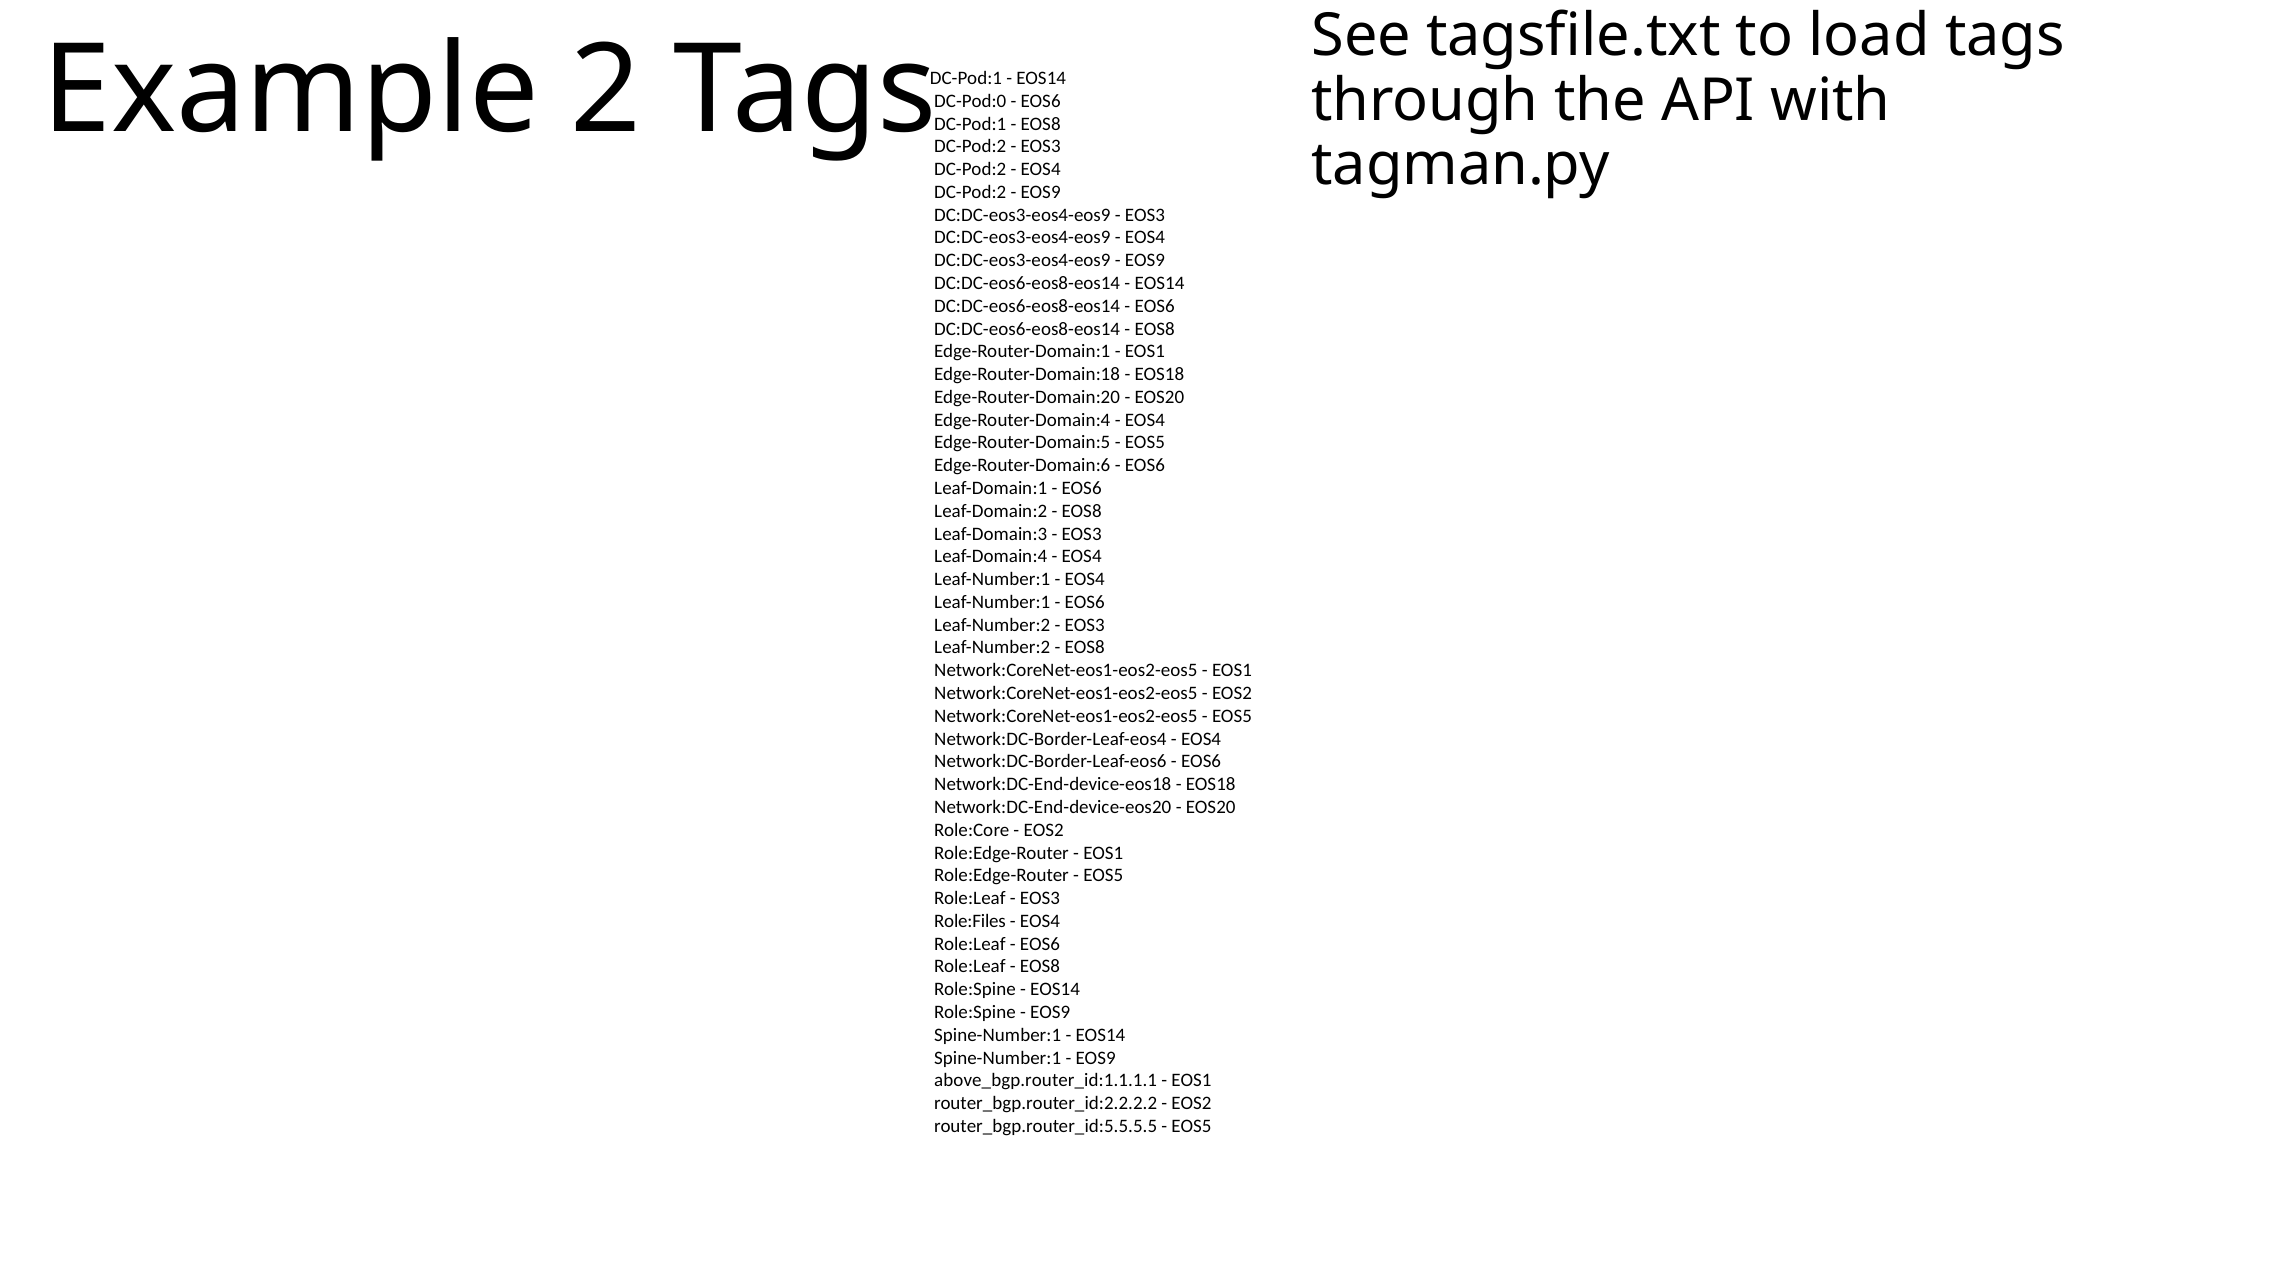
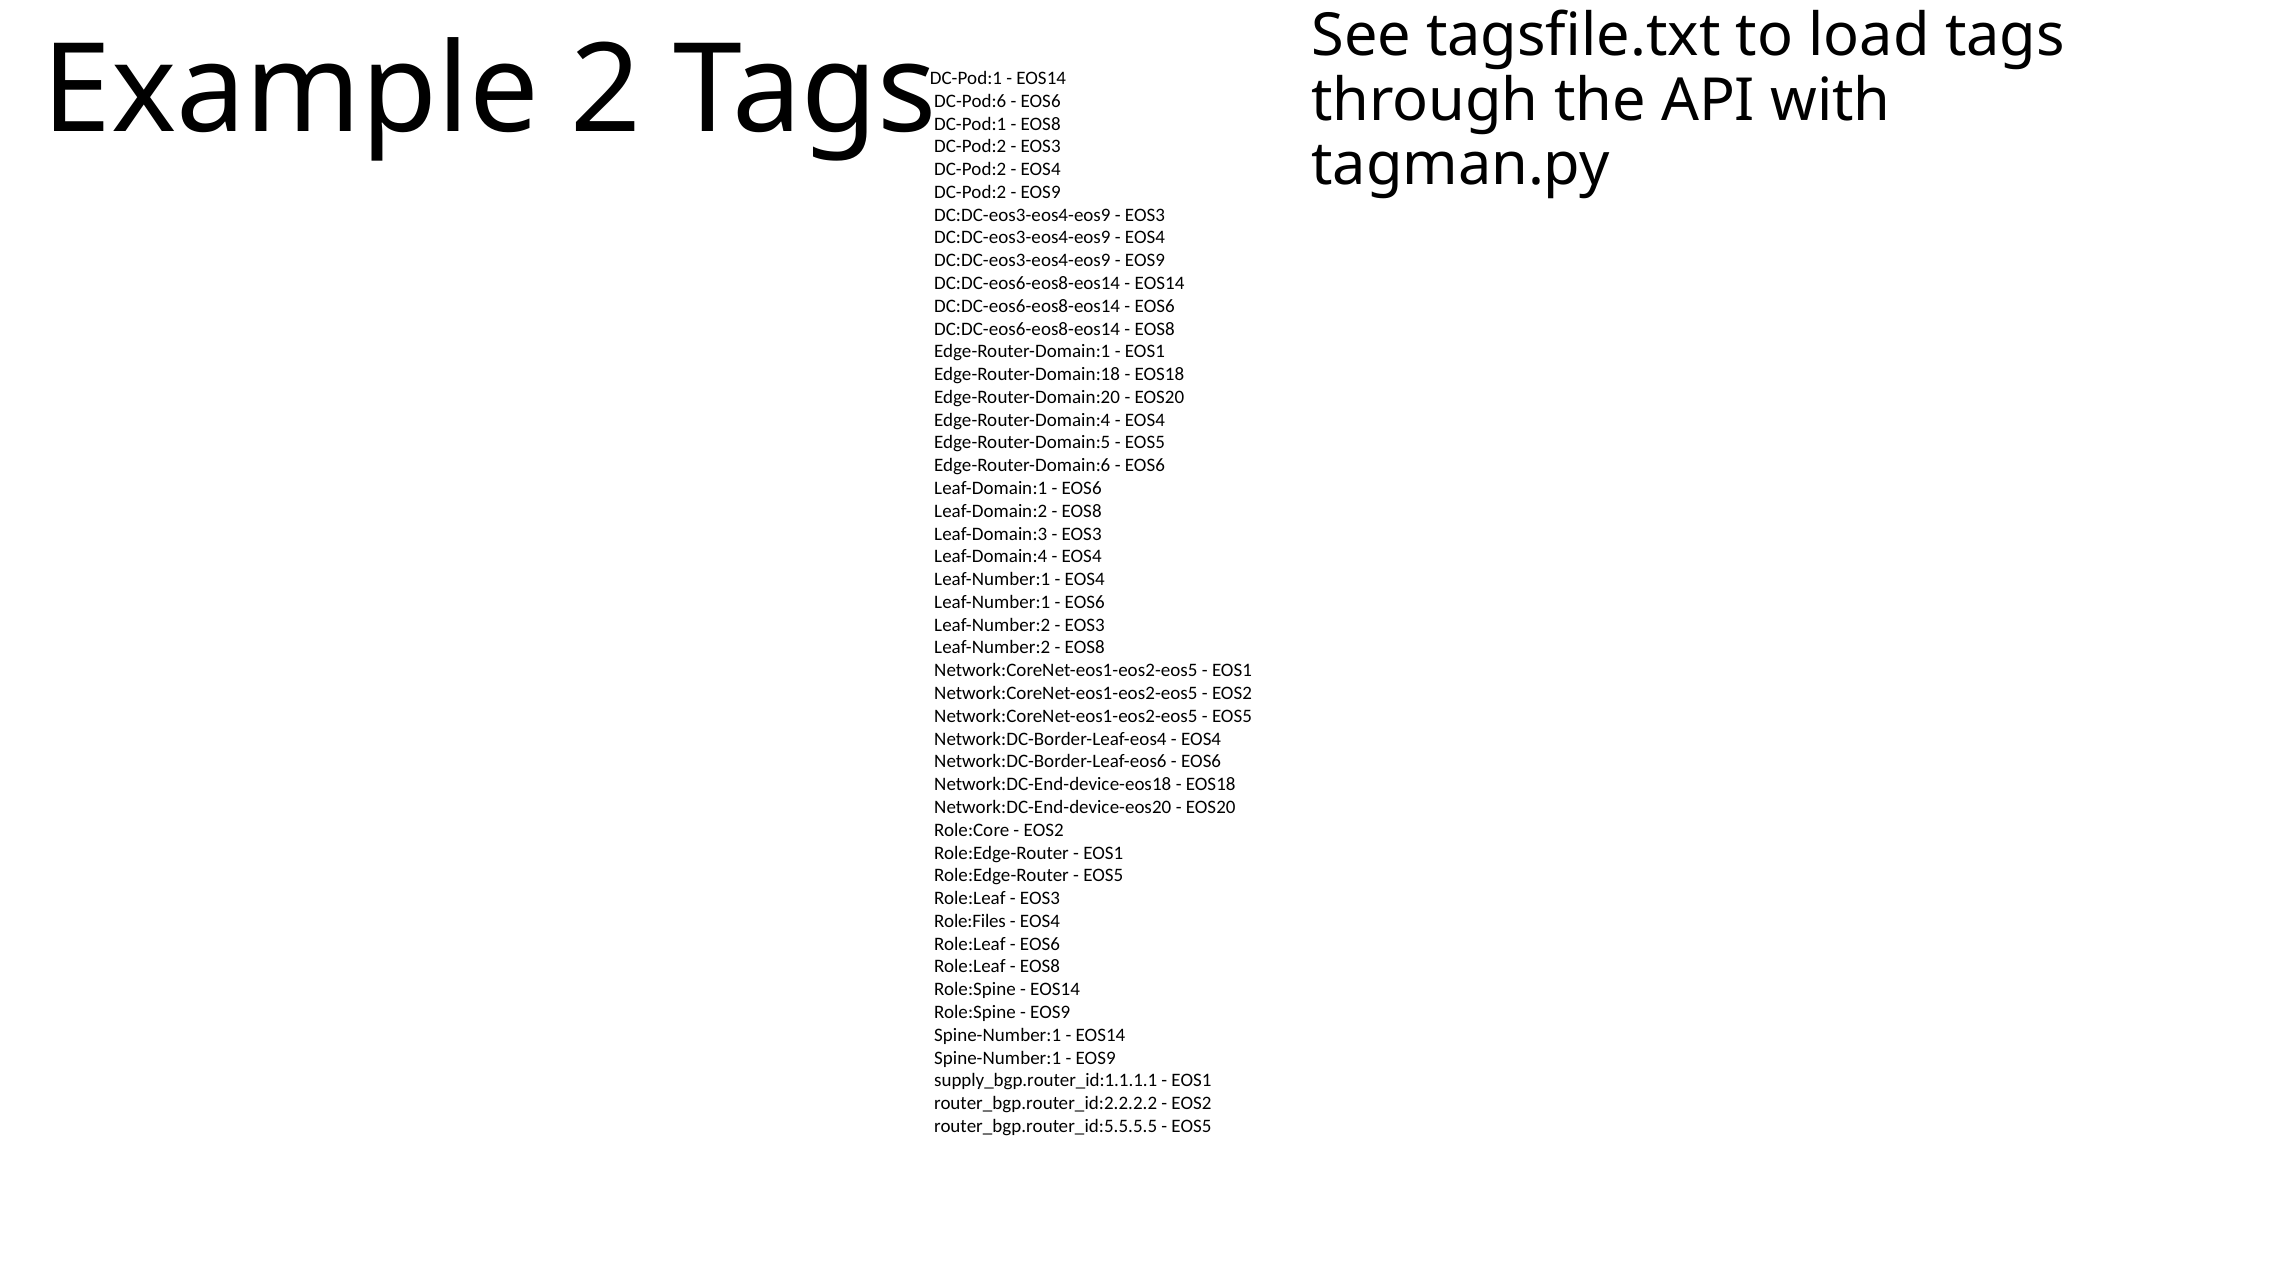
DC-Pod:0: DC-Pod:0 -> DC-Pod:6
above_bgp.router_id:1.1.1.1: above_bgp.router_id:1.1.1.1 -> supply_bgp.router_id:1.1.1.1
